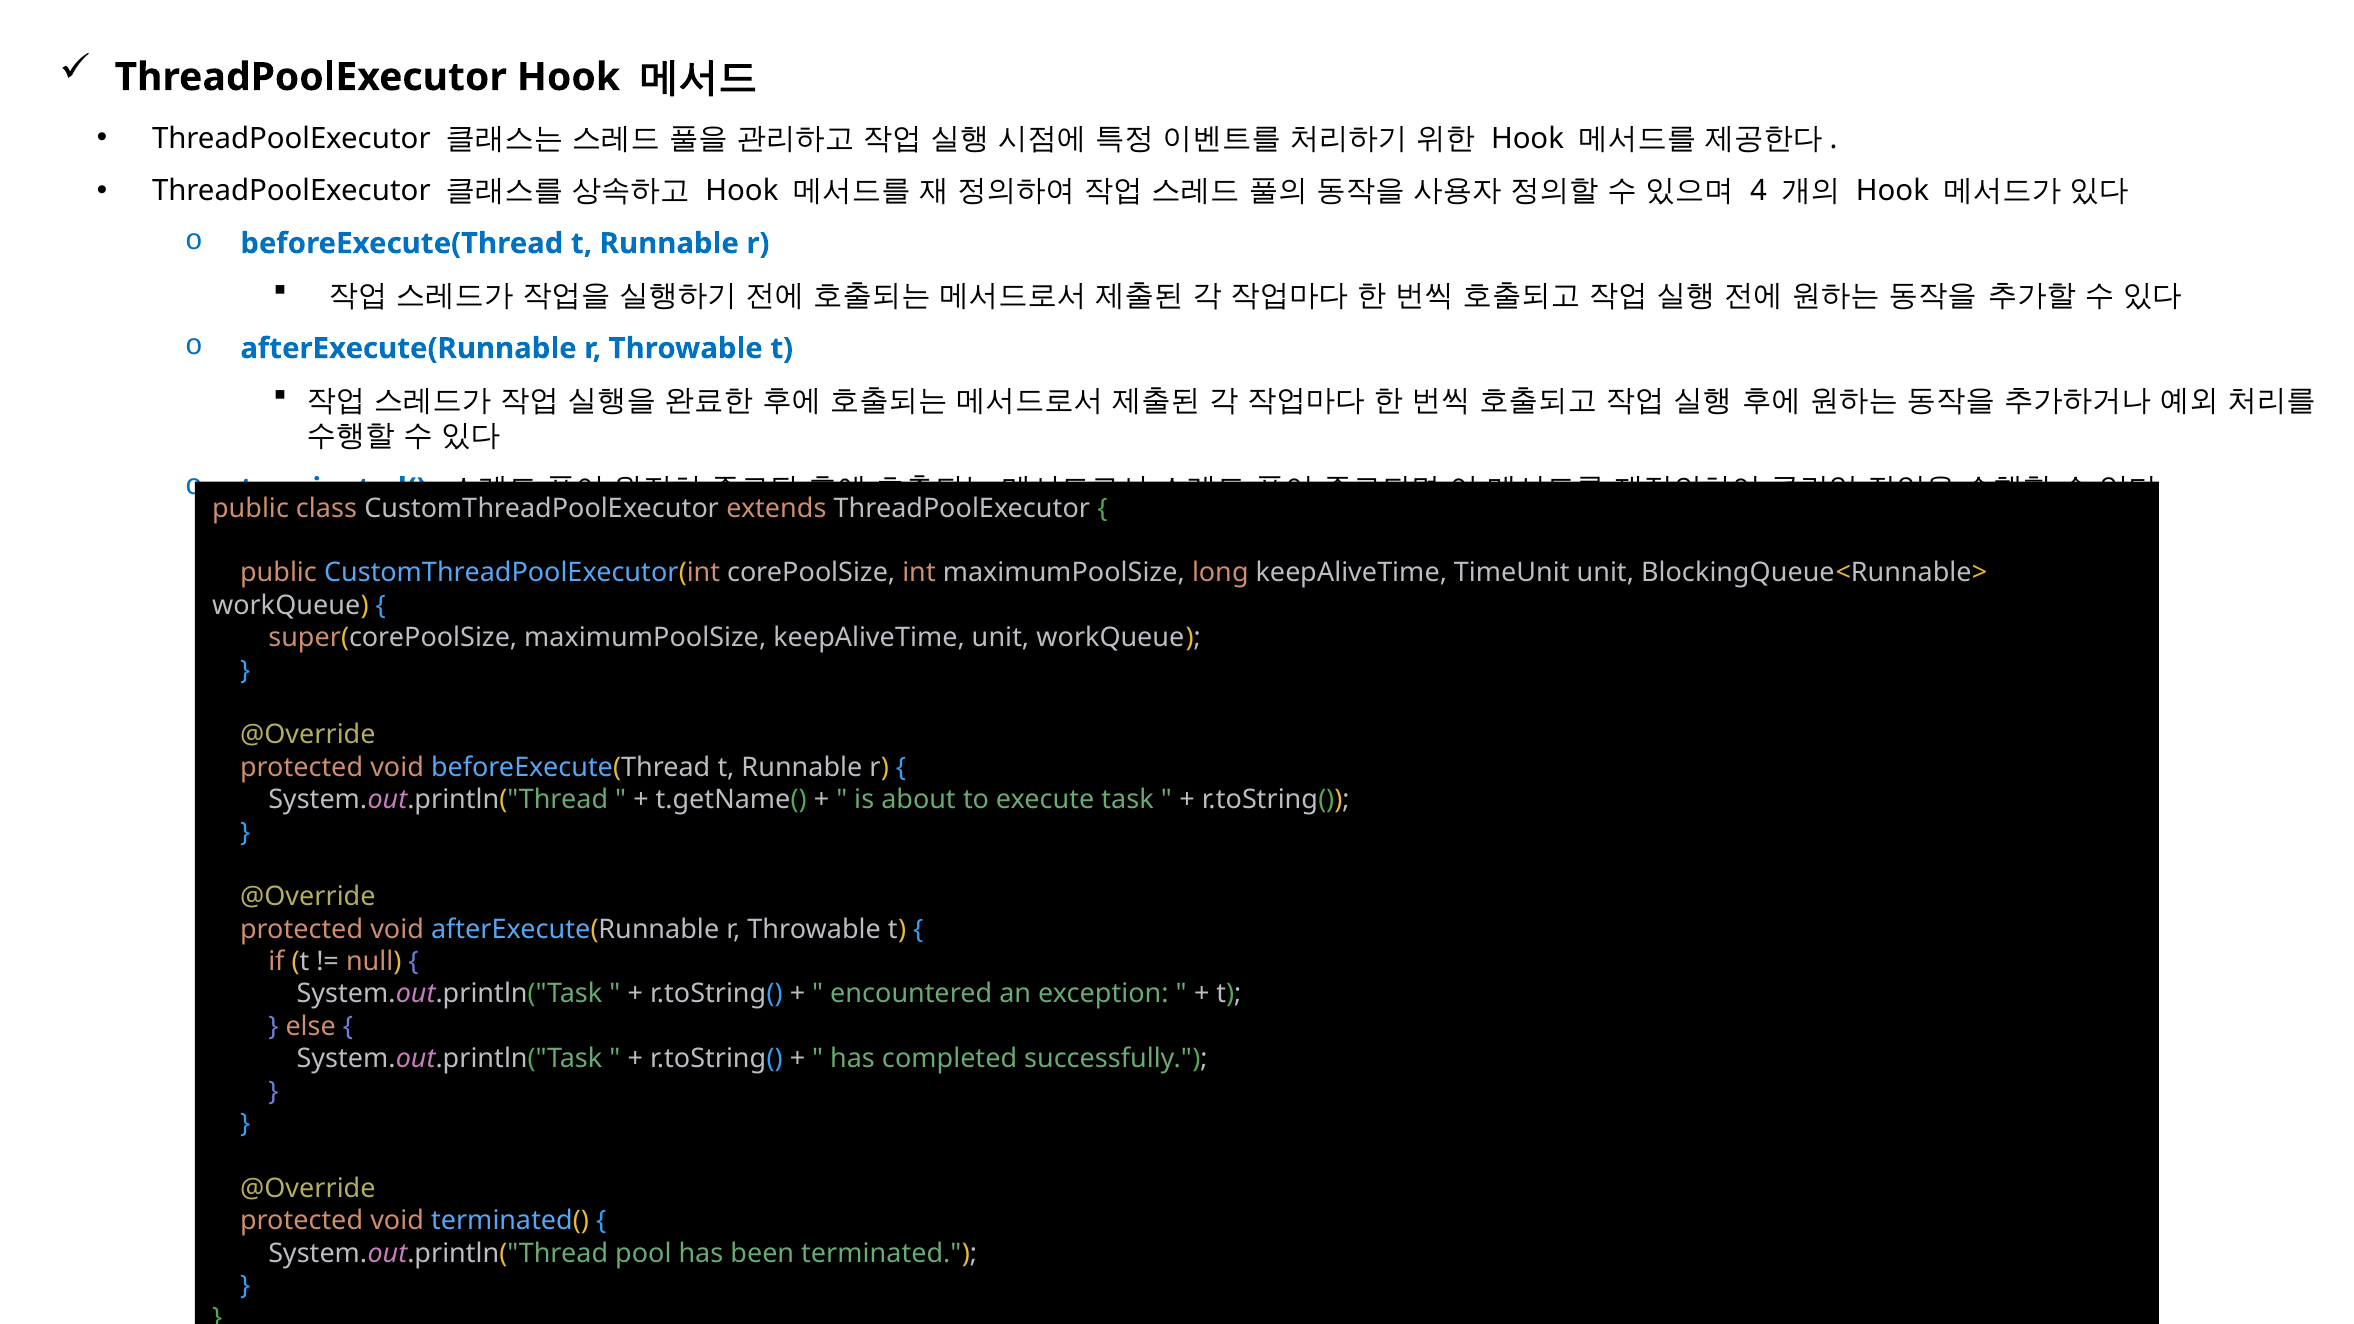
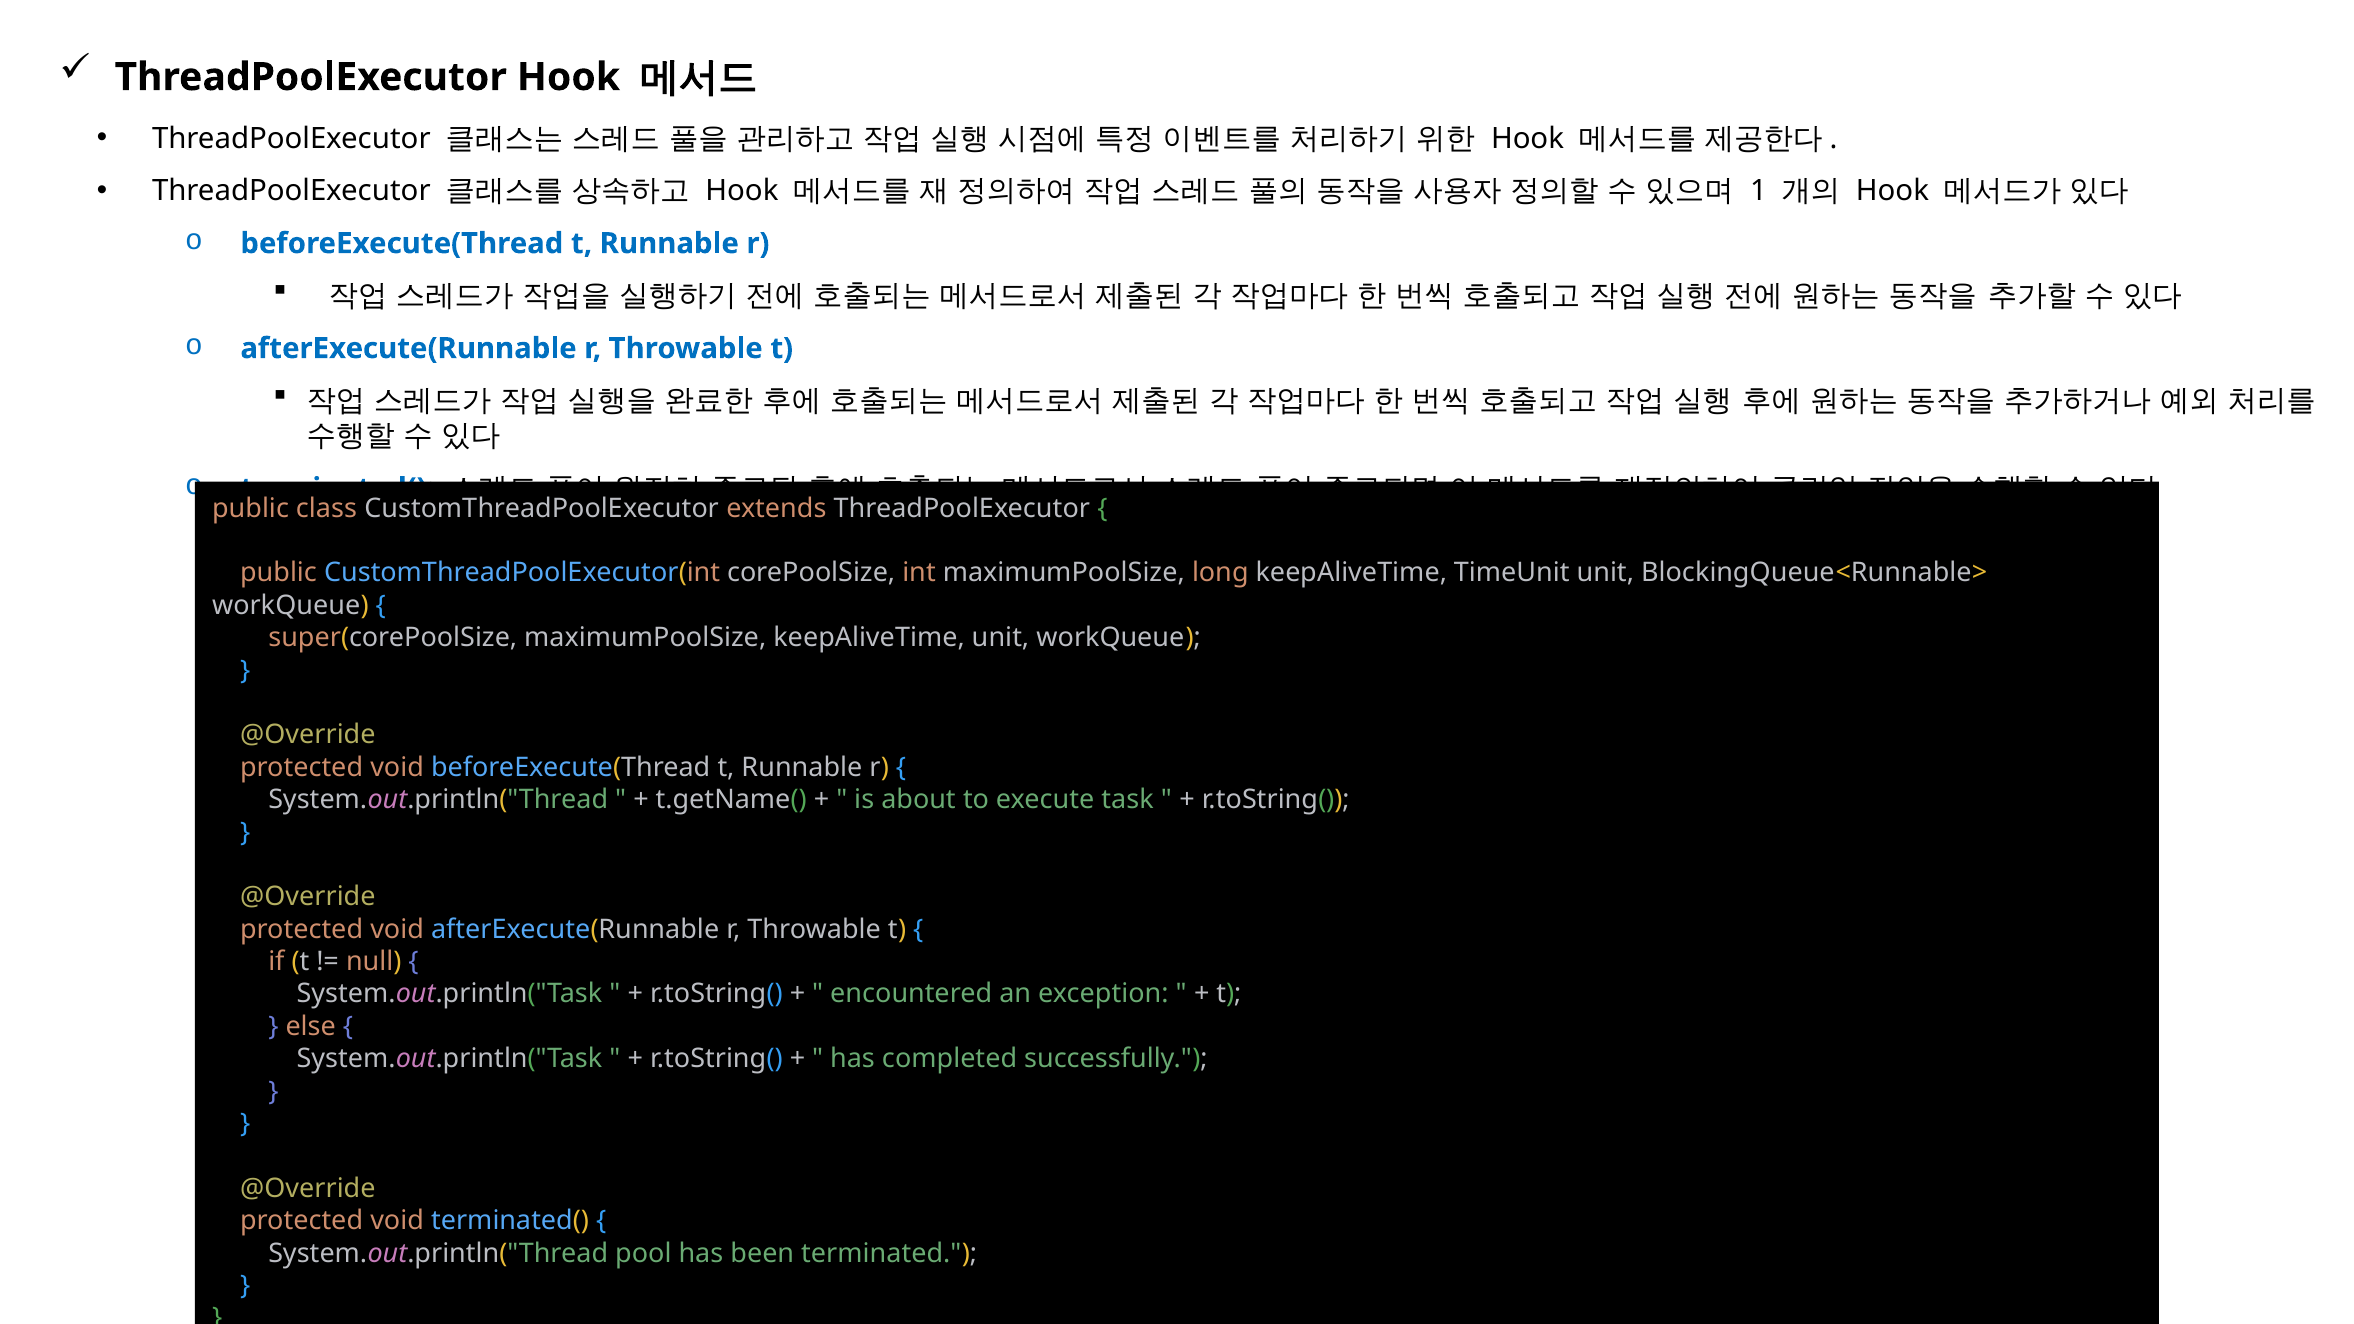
4: 4 -> 1
